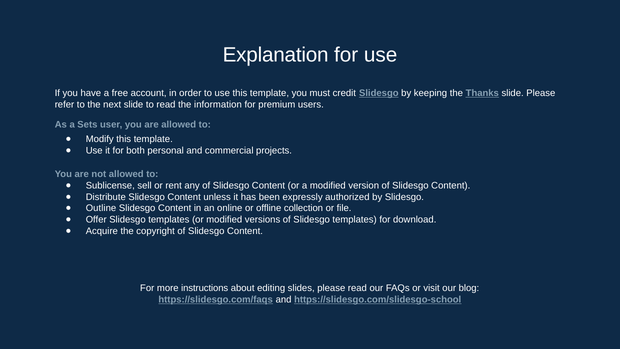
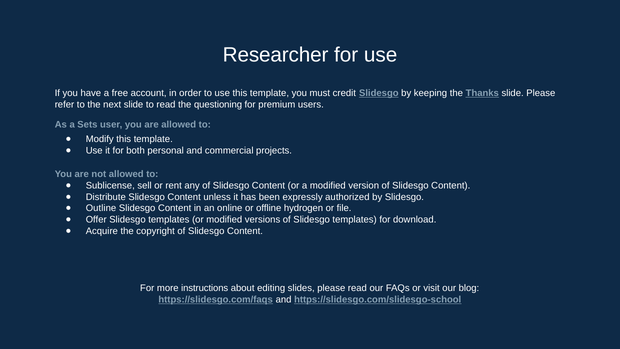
Explanation: Explanation -> Researcher
information: information -> questioning
collection: collection -> hydrogen
